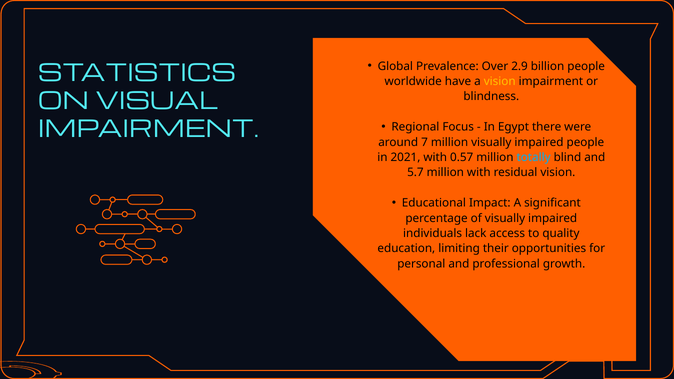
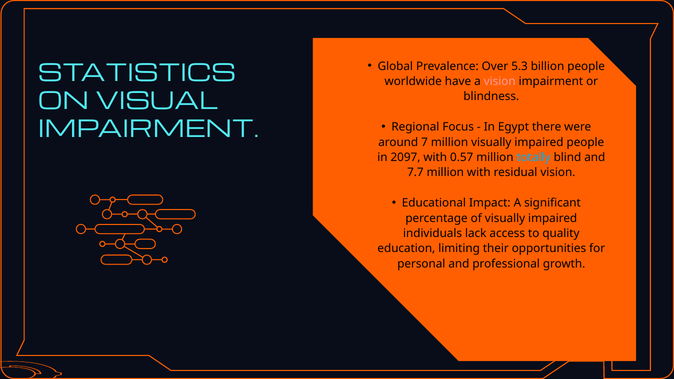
2.9: 2.9 -> 5.3
vision at (500, 81) colour: yellow -> pink
2021: 2021 -> 2097
5.7: 5.7 -> 7.7
